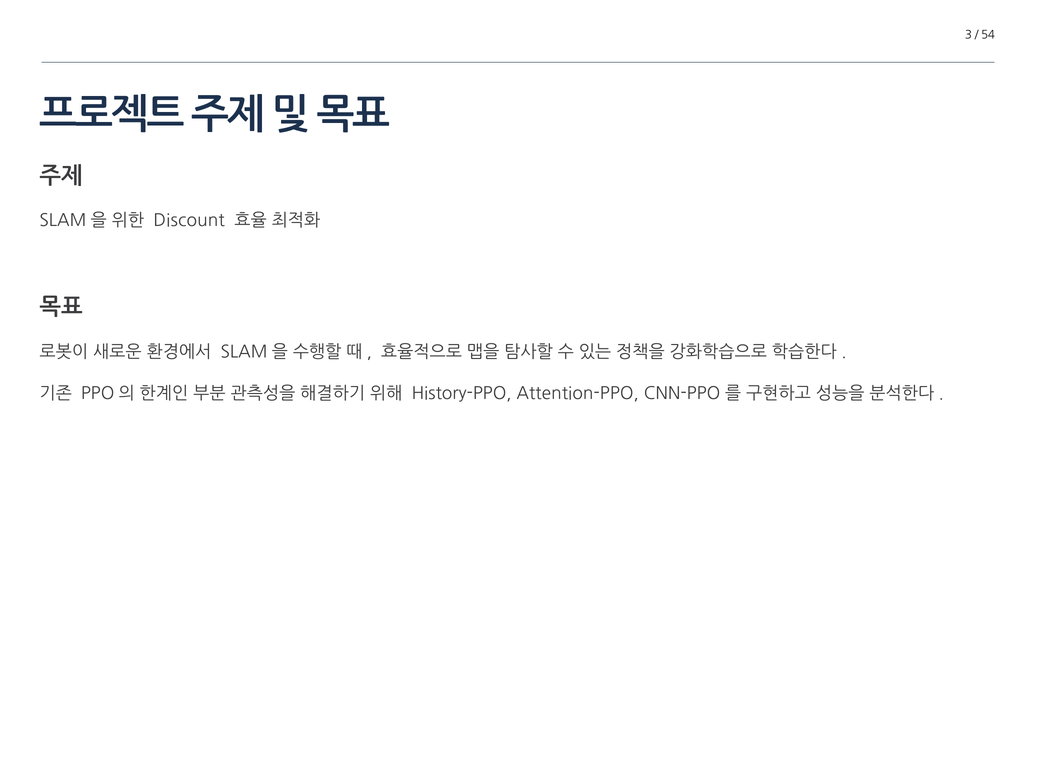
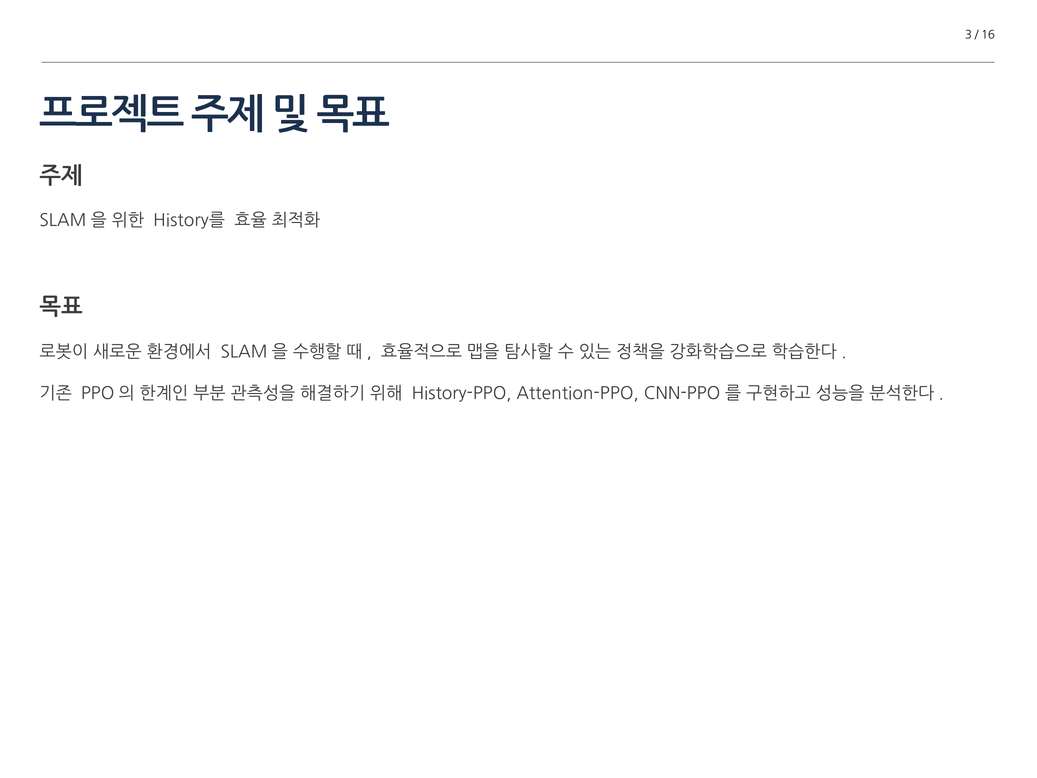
54: 54 -> 16
Discount: Discount -> History를
